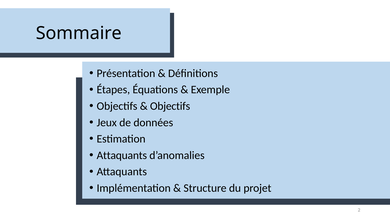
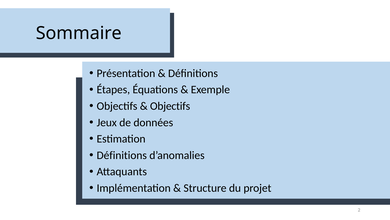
Attaquants at (122, 155): Attaquants -> Définitions
